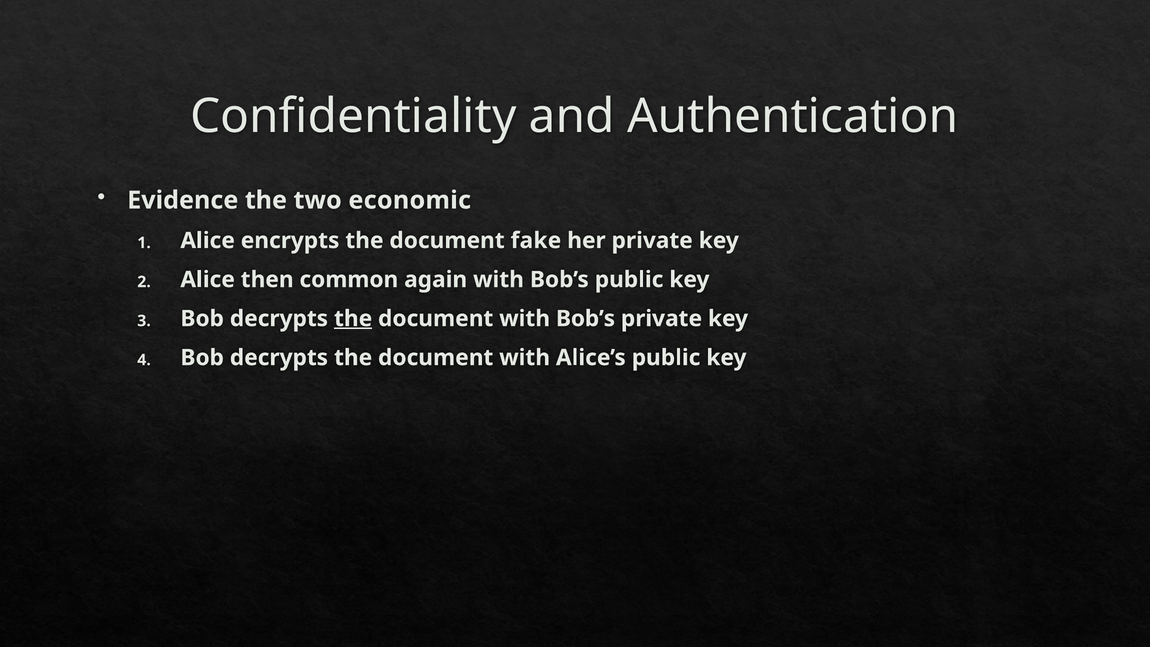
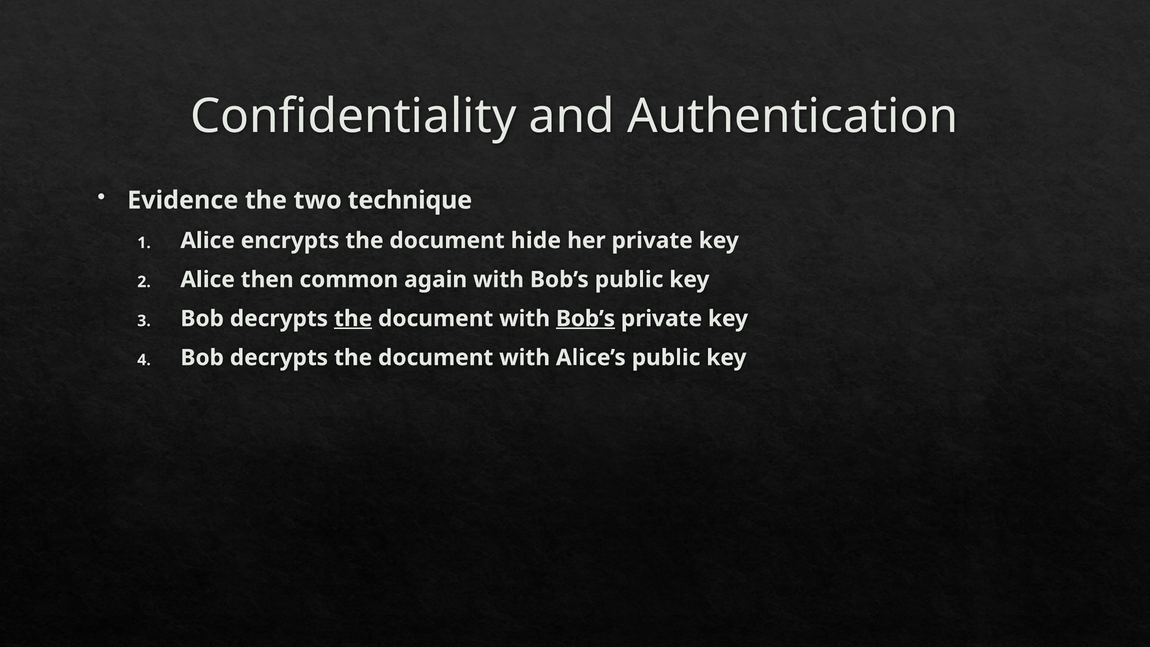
economic: economic -> technique
fake: fake -> hide
Bob’s at (586, 319) underline: none -> present
